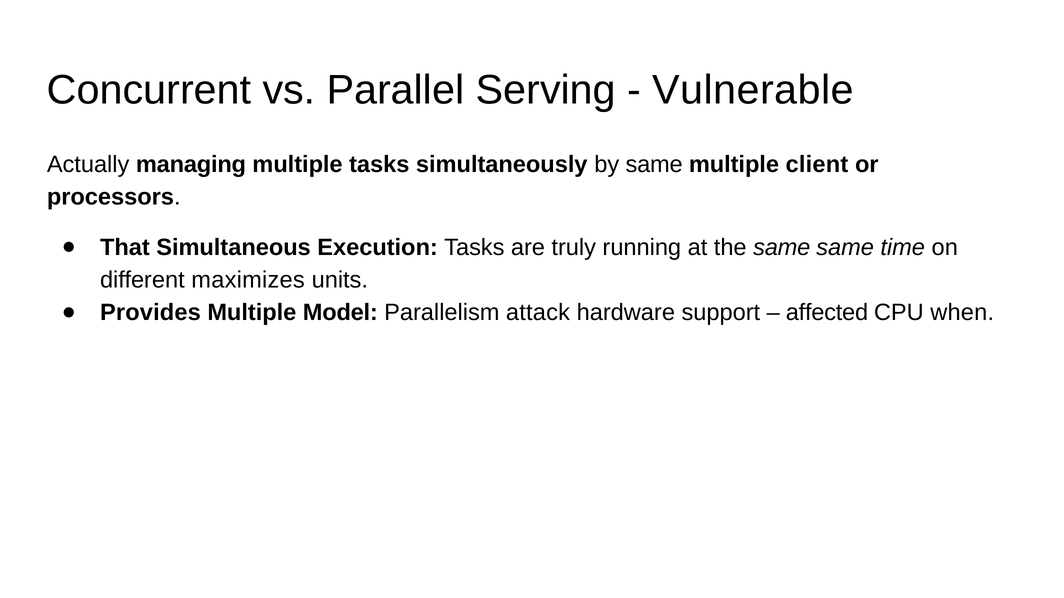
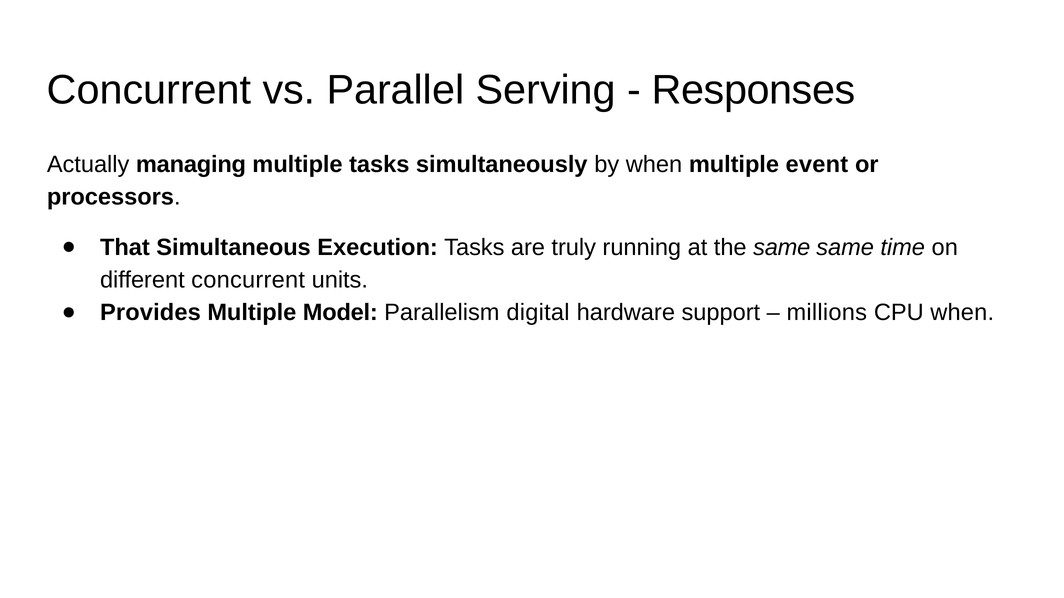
Vulnerable: Vulnerable -> Responses
by same: same -> when
client: client -> event
different maximizes: maximizes -> concurrent
attack: attack -> digital
affected: affected -> millions
